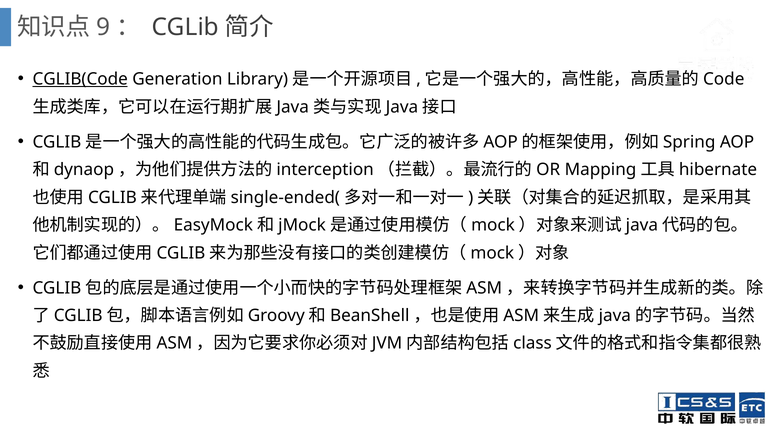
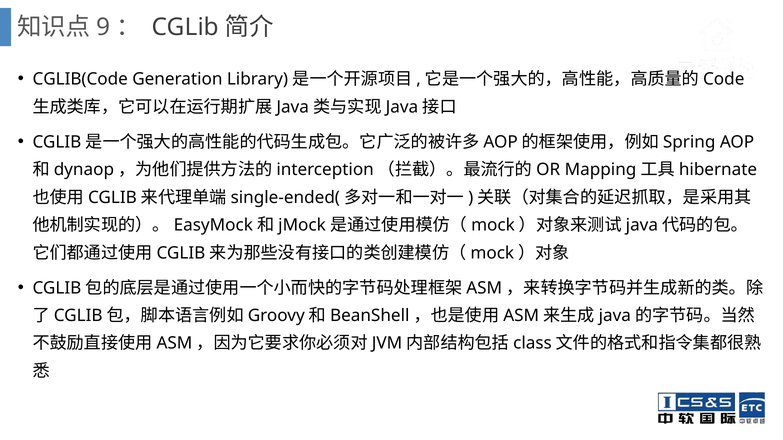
CGLIB(Code underline: present -> none
